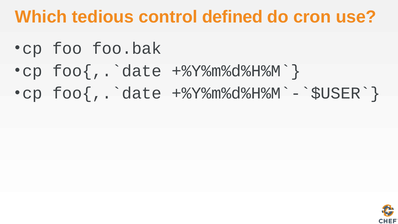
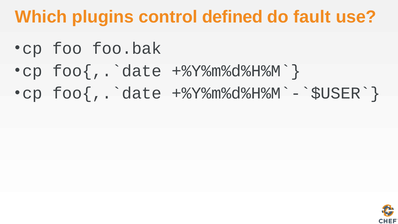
tedious: tedious -> plugins
cron: cron -> fault
